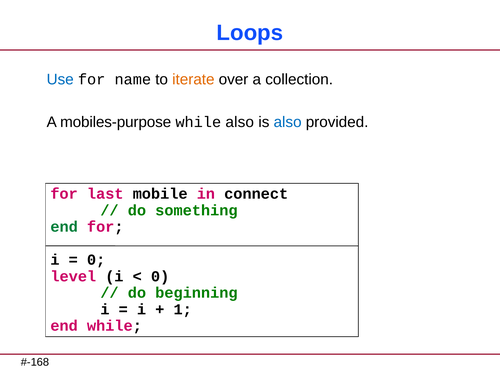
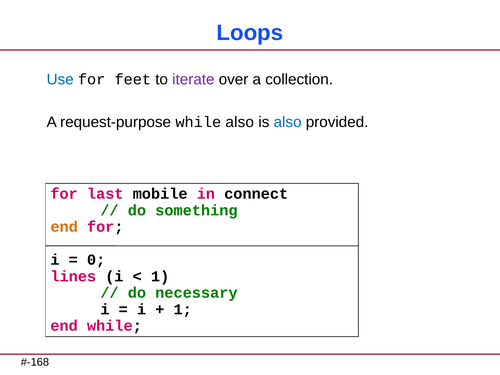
name: name -> feet
iterate colour: orange -> purple
mobiles-purpose: mobiles-purpose -> request-purpose
end at (64, 227) colour: green -> orange
level: level -> lines
0 at (160, 276): 0 -> 1
beginning: beginning -> necessary
